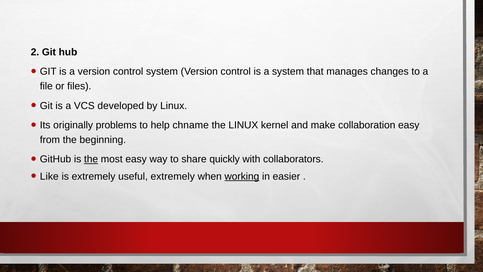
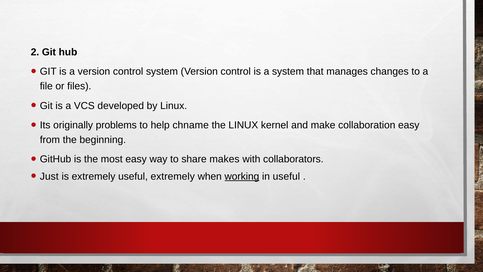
the at (91, 159) underline: present -> none
quickly: quickly -> makes
Like: Like -> Just
in easier: easier -> useful
